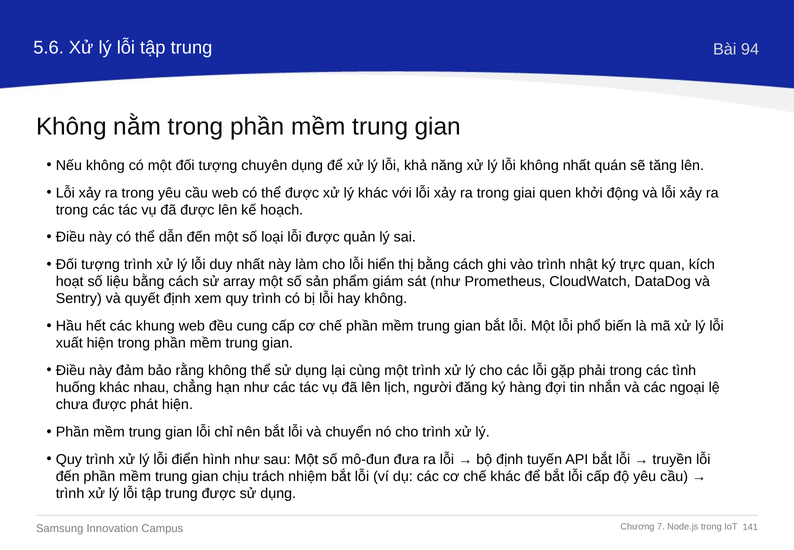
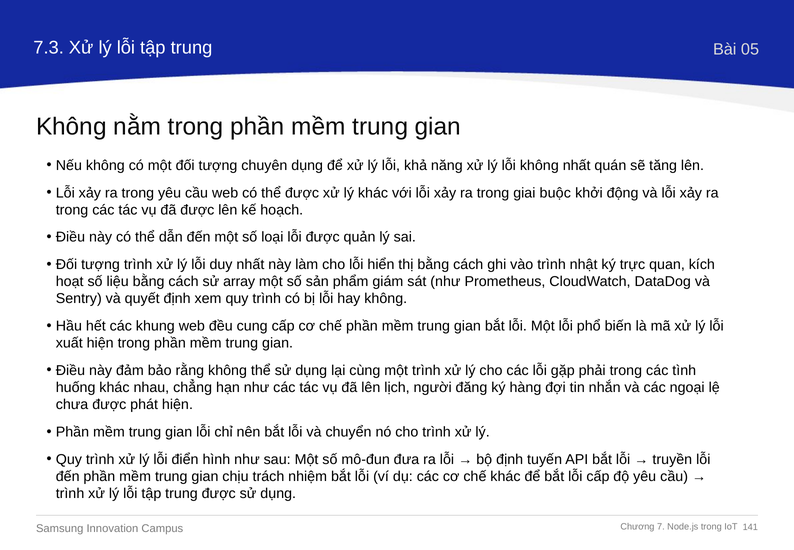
5.6: 5.6 -> 7.3
94: 94 -> 05
quen: quen -> buộc
